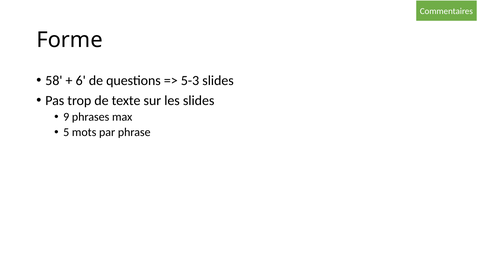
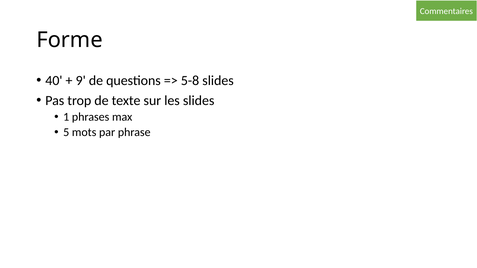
58: 58 -> 40
6: 6 -> 9
5-3: 5-3 -> 5-8
9: 9 -> 1
